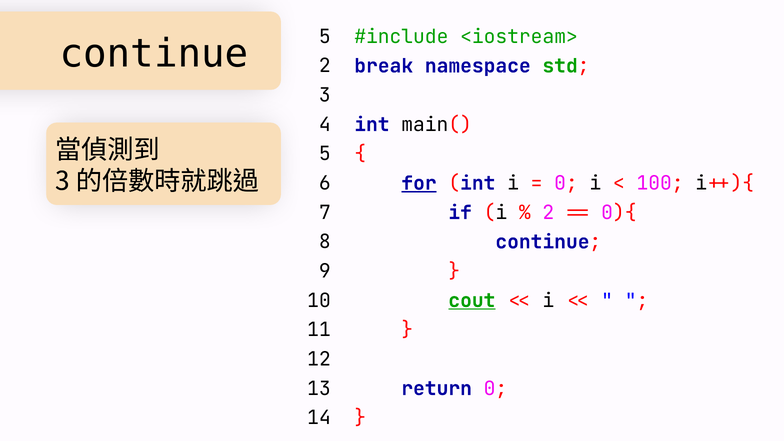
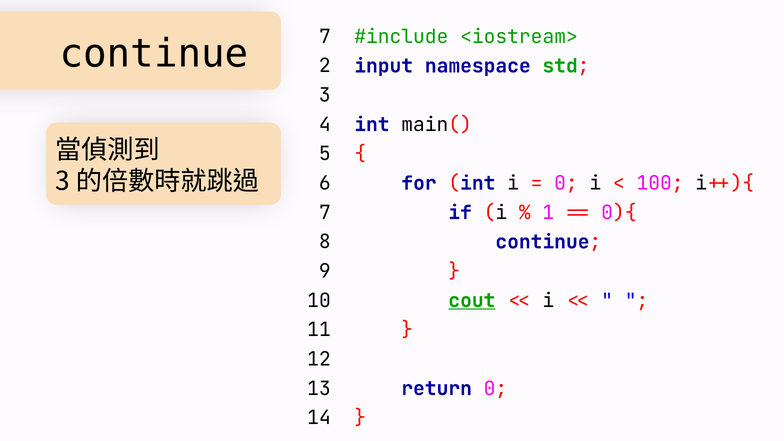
continue 5: 5 -> 7
break: break -> input
for underline: present -> none
2 at (548, 213): 2 -> 1
